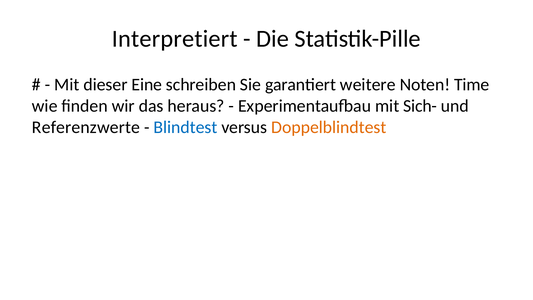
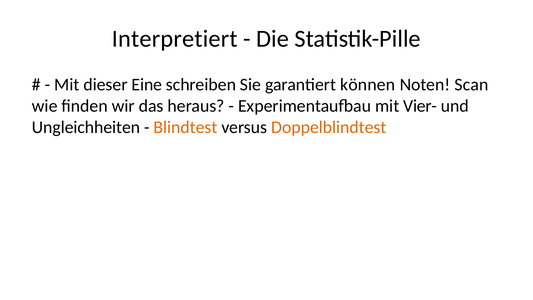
weitere: weitere -> können
Time: Time -> Scan
Sich-: Sich- -> Vier-
Referenzwerte: Referenzwerte -> Ungleichheiten
Blindtest colour: blue -> orange
